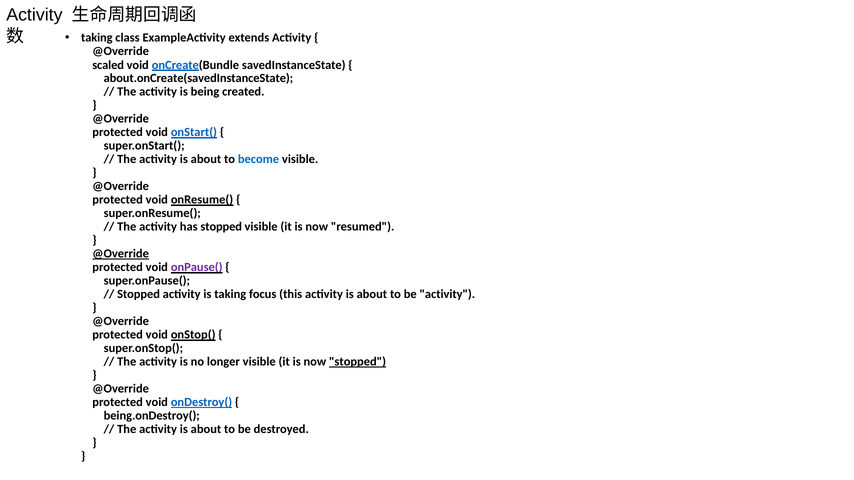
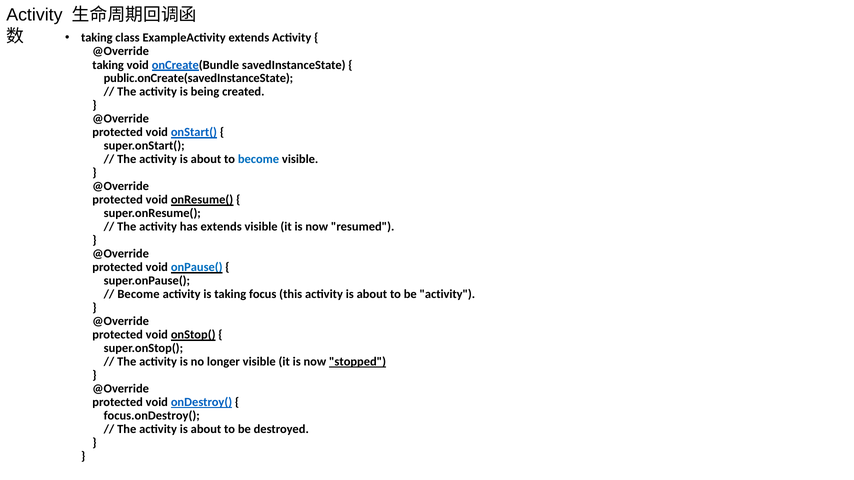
scaled at (108, 65): scaled -> taking
about.onCreate(savedInstanceState: about.onCreate(savedInstanceState -> public.onCreate(savedInstanceState
has stopped: stopped -> extends
@Override at (121, 254) underline: present -> none
onPause( colour: purple -> blue
Stopped at (139, 294): Stopped -> Become
being.onDestroy(: being.onDestroy( -> focus.onDestroy(
